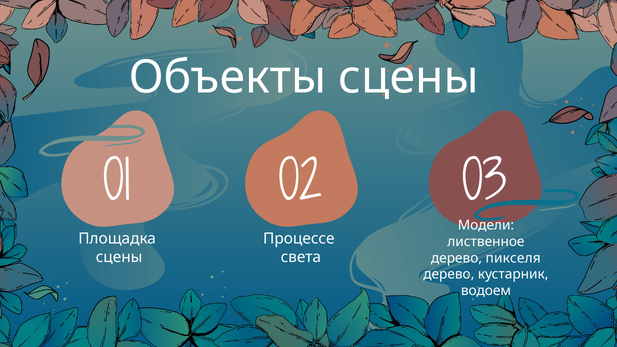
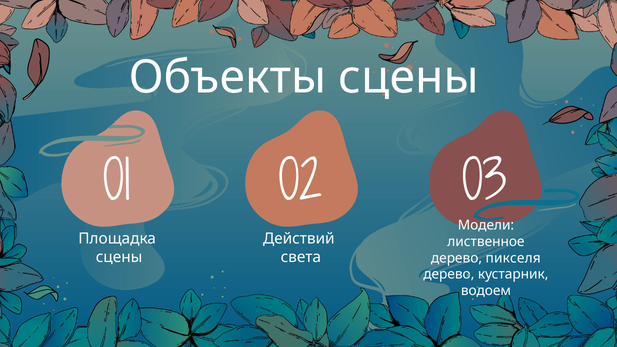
Процессе: Процессе -> Действий
